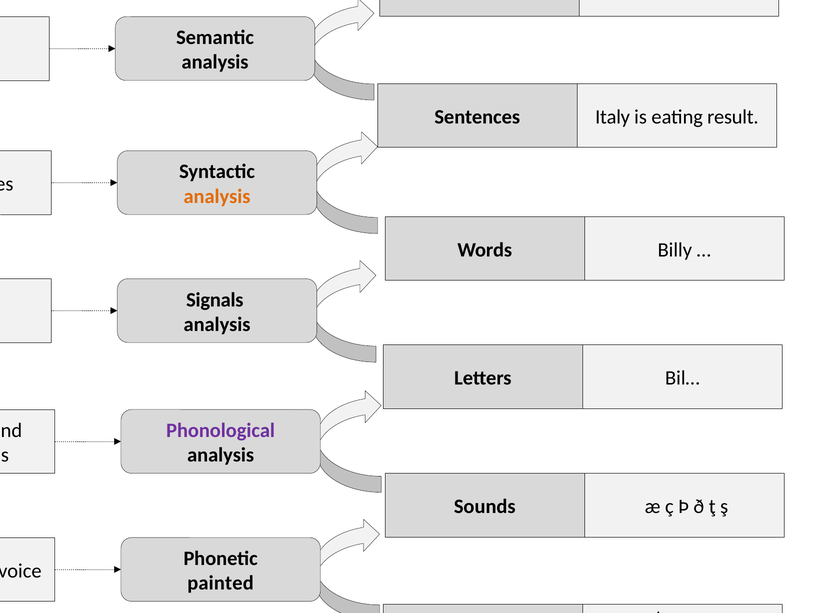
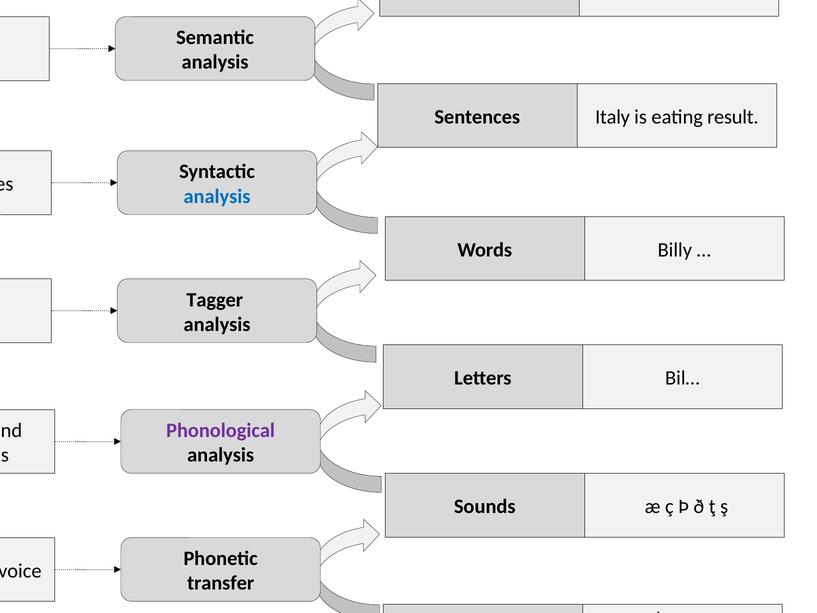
analysis at (217, 196) colour: orange -> blue
Signals at (215, 300): Signals -> Tagger
painted: painted -> transfer
